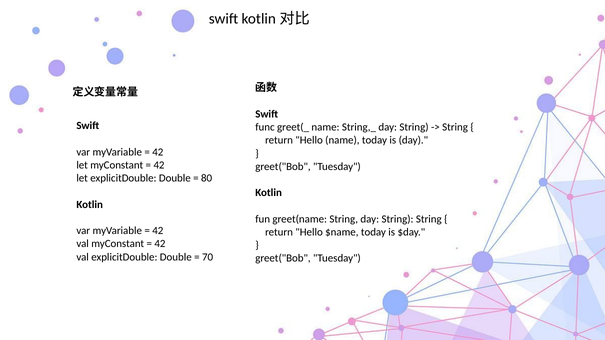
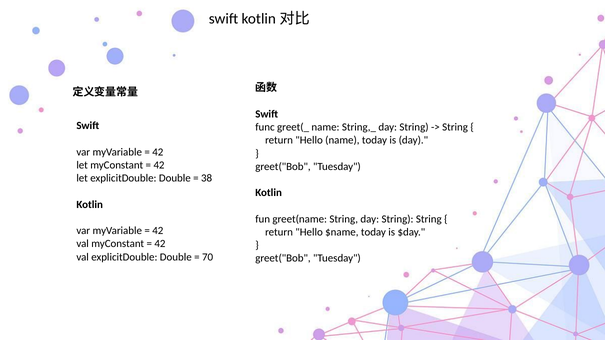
80: 80 -> 38
